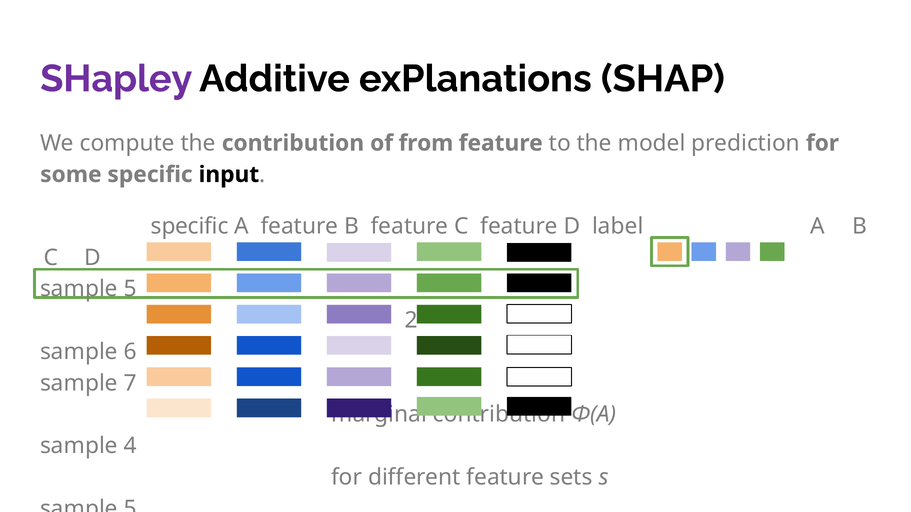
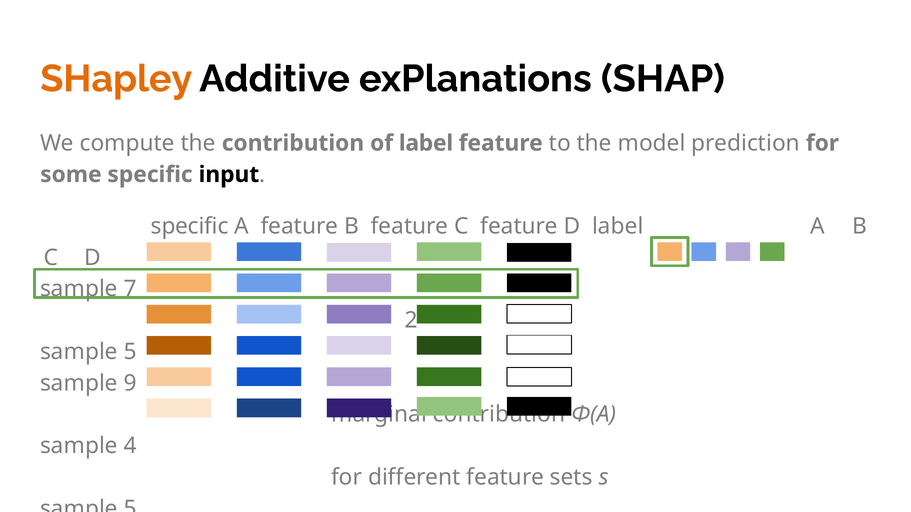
SHapley colour: purple -> orange
of from: from -> label
5 at (130, 289): 5 -> 7
6 at (130, 352): 6 -> 5
7: 7 -> 9
